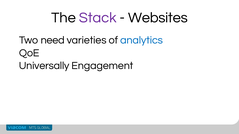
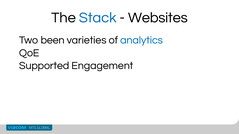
Stack colour: purple -> blue
need: need -> been
Universally: Universally -> Supported
